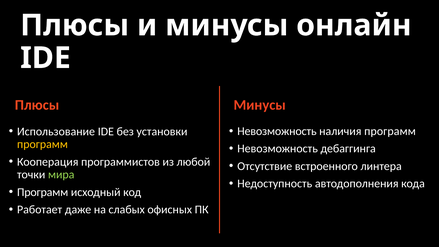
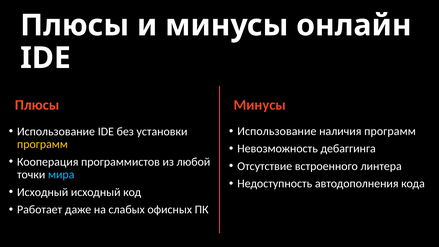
Невозможность at (277, 131): Невозможность -> Использование
мира colour: light green -> light blue
Программ at (43, 192): Программ -> Исходный
